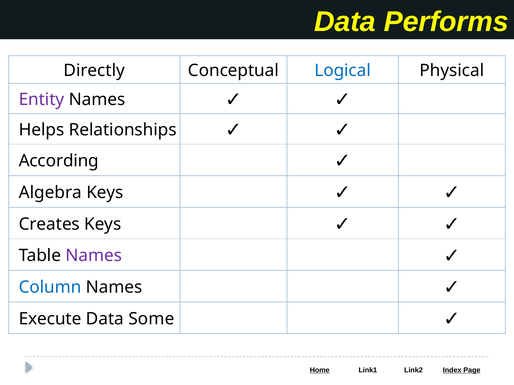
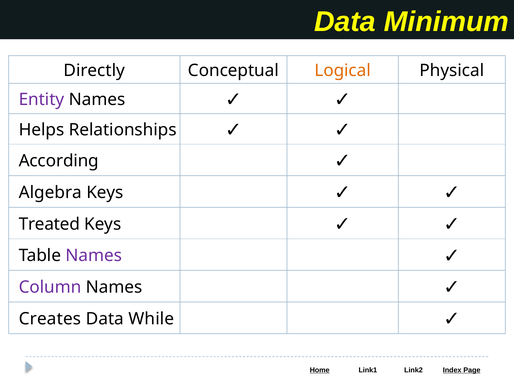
Performs: Performs -> Minimum
Logical colour: blue -> orange
Creates: Creates -> Treated
Column colour: blue -> purple
Execute: Execute -> Creates
Some: Some -> While
